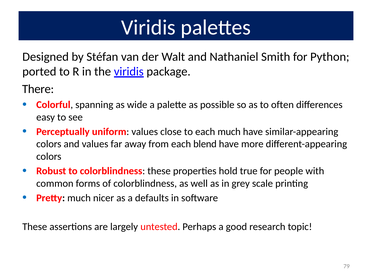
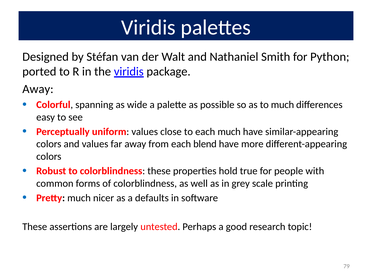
There at (38, 89): There -> Away
to often: often -> much
